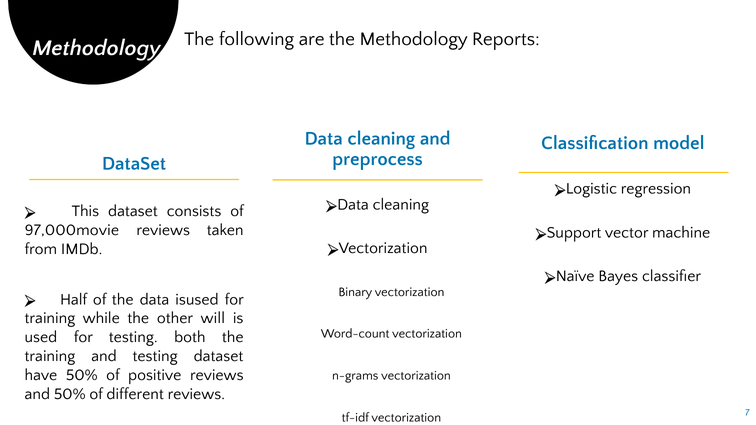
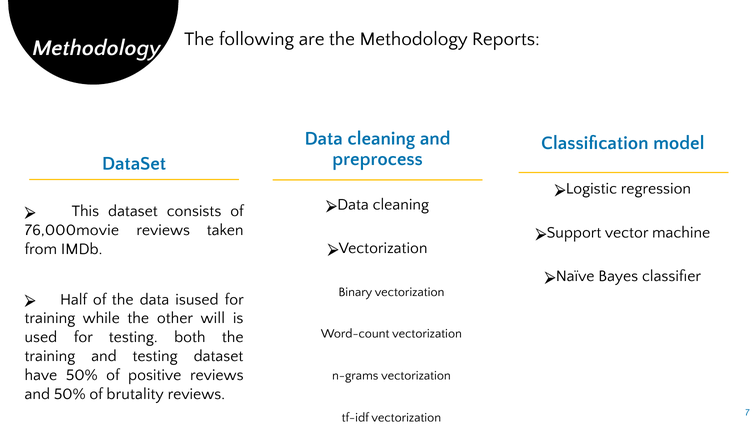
97,000movie: 97,000movie -> 76,000movie
different: different -> brutality
